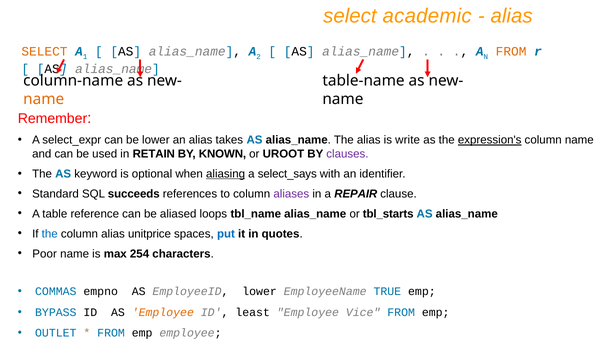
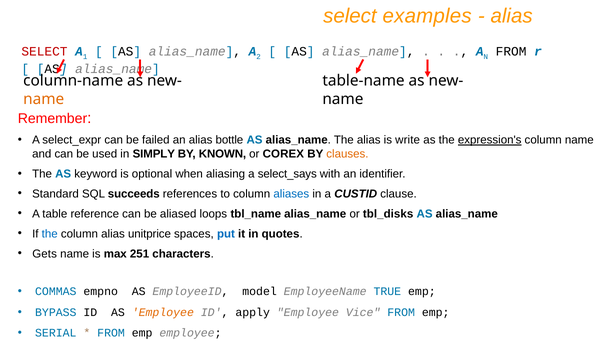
academic: academic -> examples
SELECT at (44, 52) colour: orange -> red
FROM at (511, 52) colour: orange -> black
be lower: lower -> failed
takes: takes -> bottle
RETAIN: RETAIN -> SIMPLY
UROOT: UROOT -> COREX
clauses colour: purple -> orange
aliasing underline: present -> none
aliases colour: purple -> blue
REPAIR: REPAIR -> CUSTID
tbl_starts: tbl_starts -> tbl_disks
Poor: Poor -> Gets
254: 254 -> 251
EmployeeID lower: lower -> model
least: least -> apply
OUTLET: OUTLET -> SERIAL
